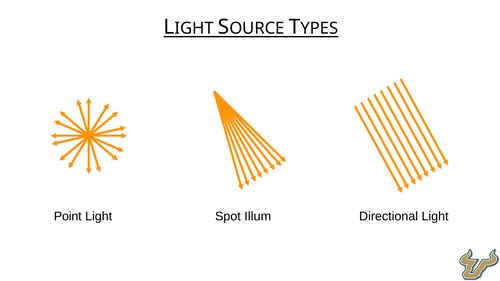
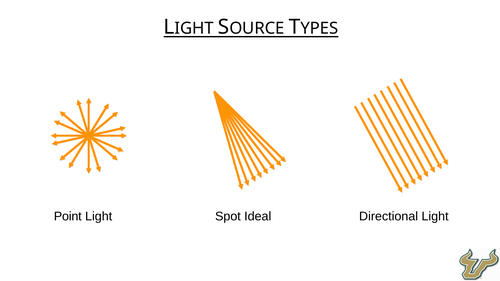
Illum: Illum -> Ideal
